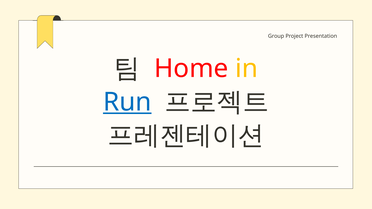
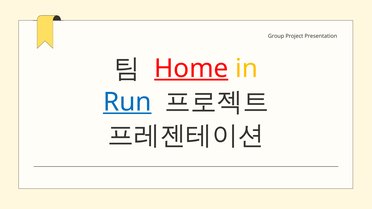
Home underline: none -> present
